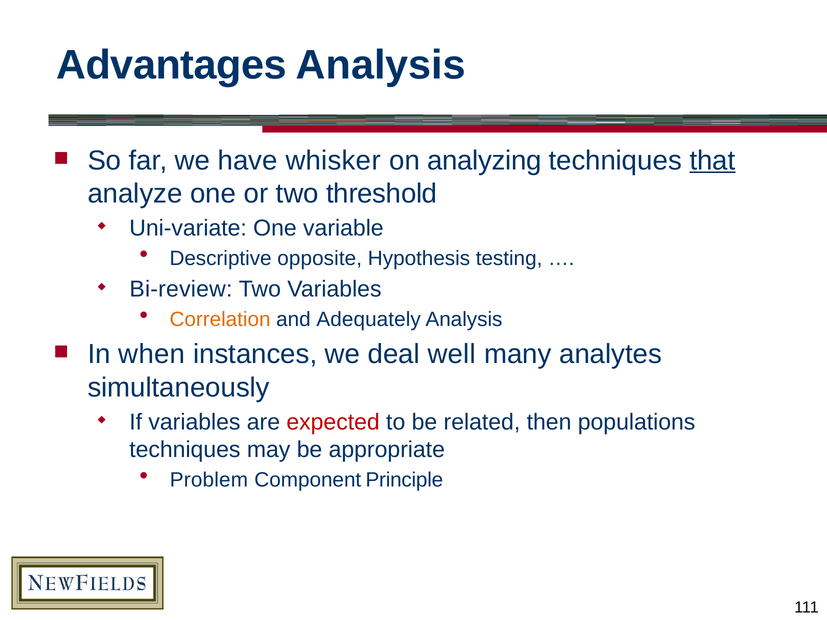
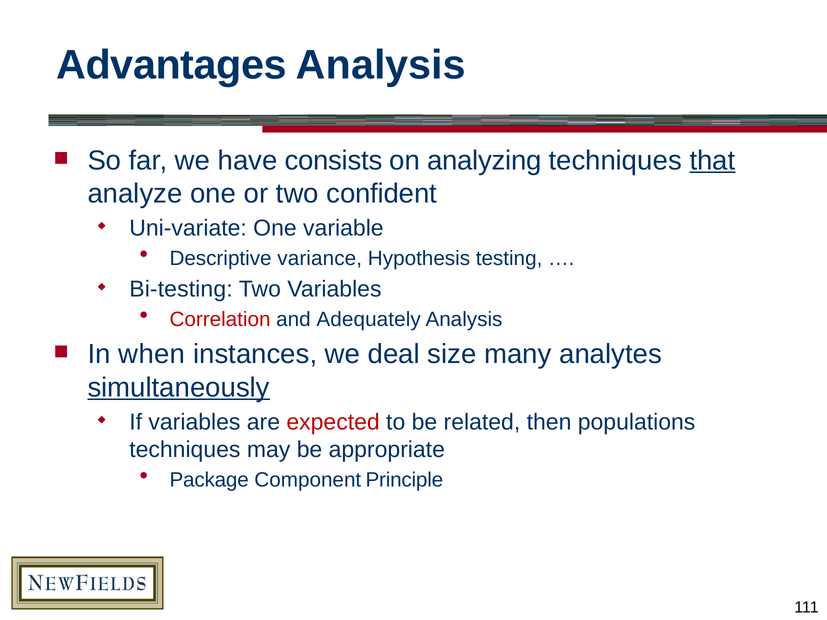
whisker: whisker -> consists
threshold: threshold -> confident
opposite: opposite -> variance
Bi-review: Bi-review -> Bi-testing
Correlation colour: orange -> red
well: well -> size
simultaneously underline: none -> present
Problem: Problem -> Package
